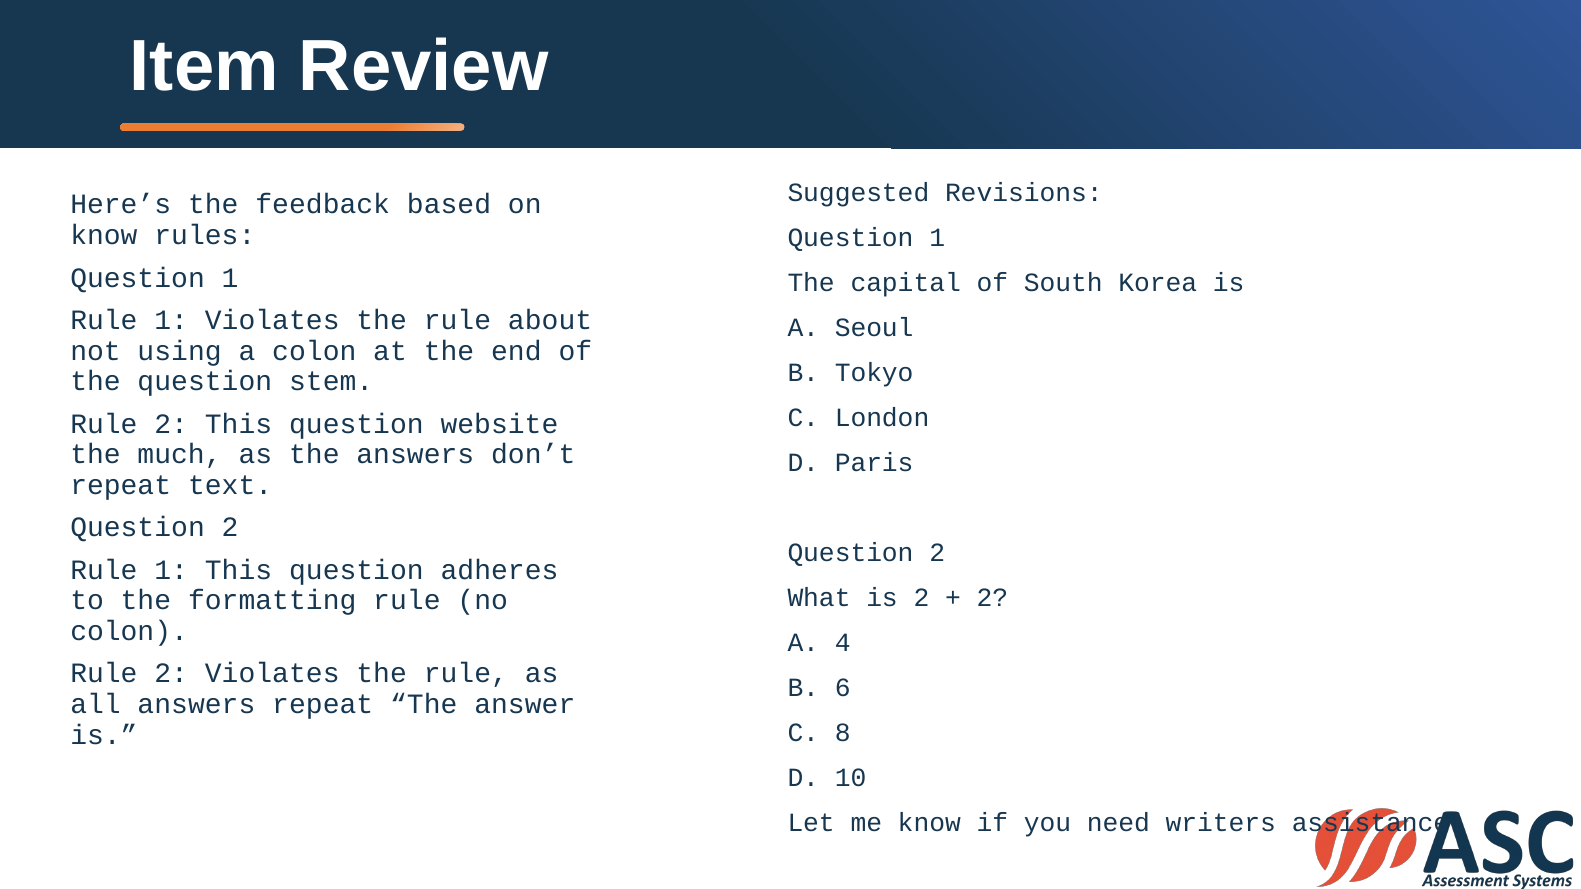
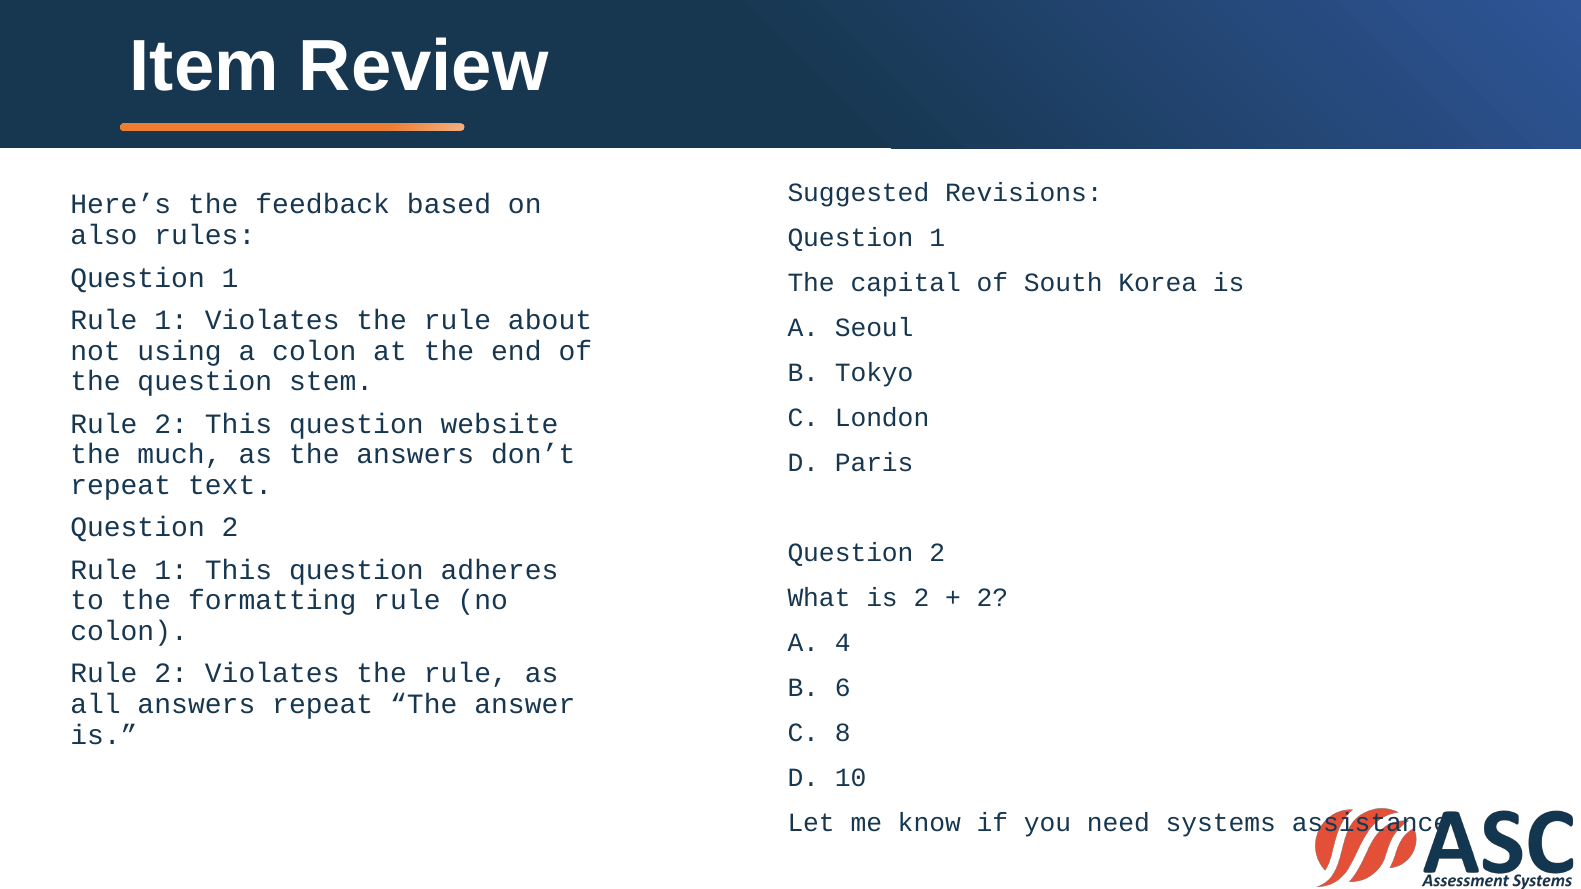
know at (104, 235): know -> also
writers: writers -> systems
